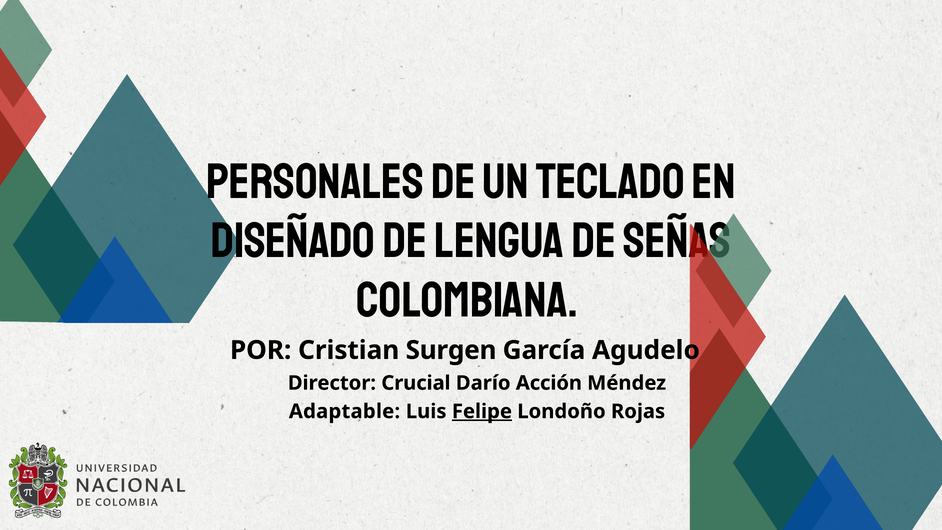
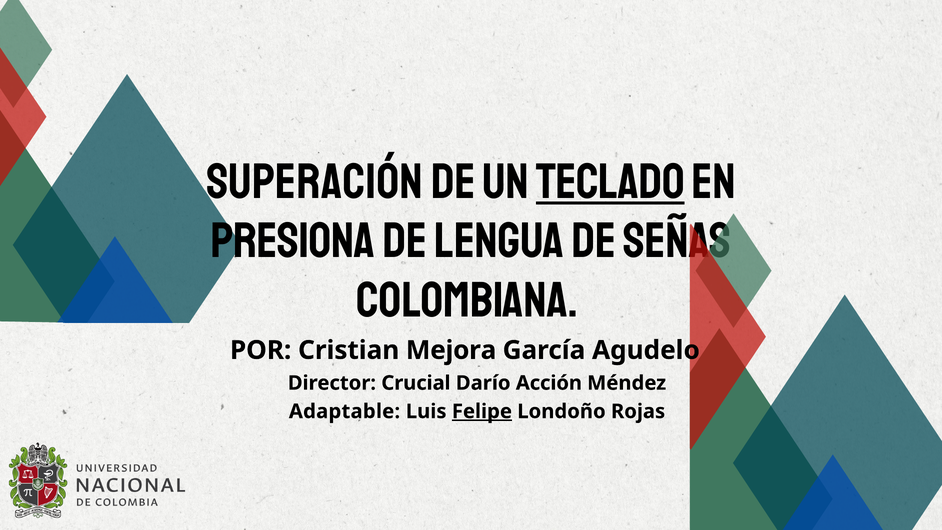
PERSONALES: PERSONALES -> SUPERACIÓN
TECLADO underline: none -> present
DISEÑADO: DISEÑADO -> PRESIONA
Surgen: Surgen -> Mejora
